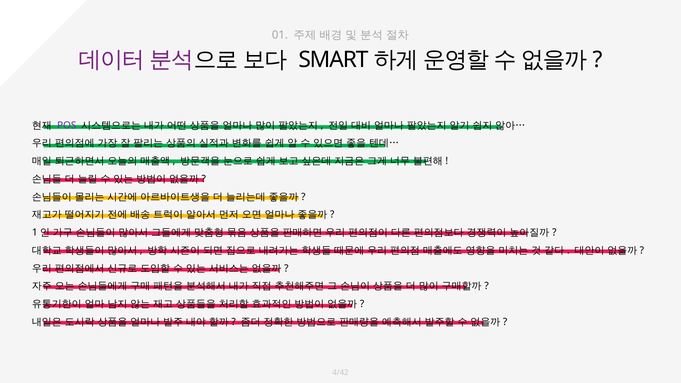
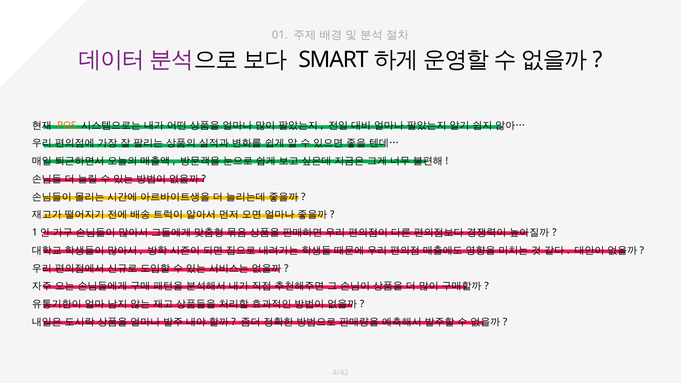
POS colour: purple -> orange
